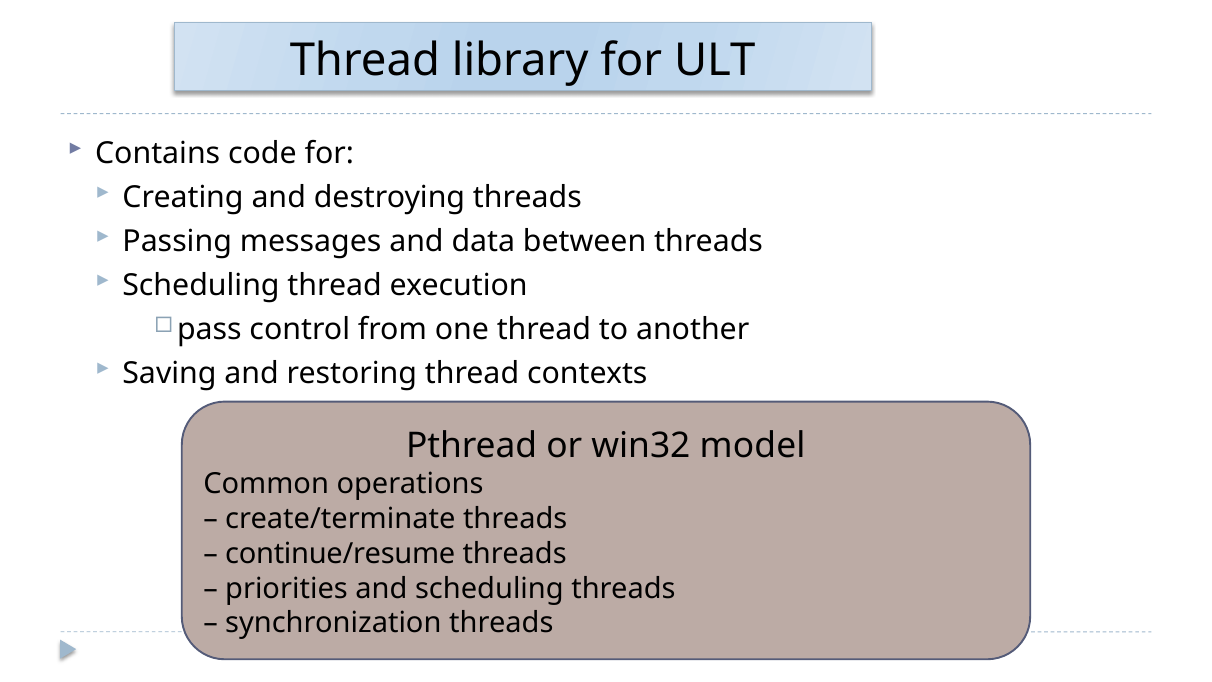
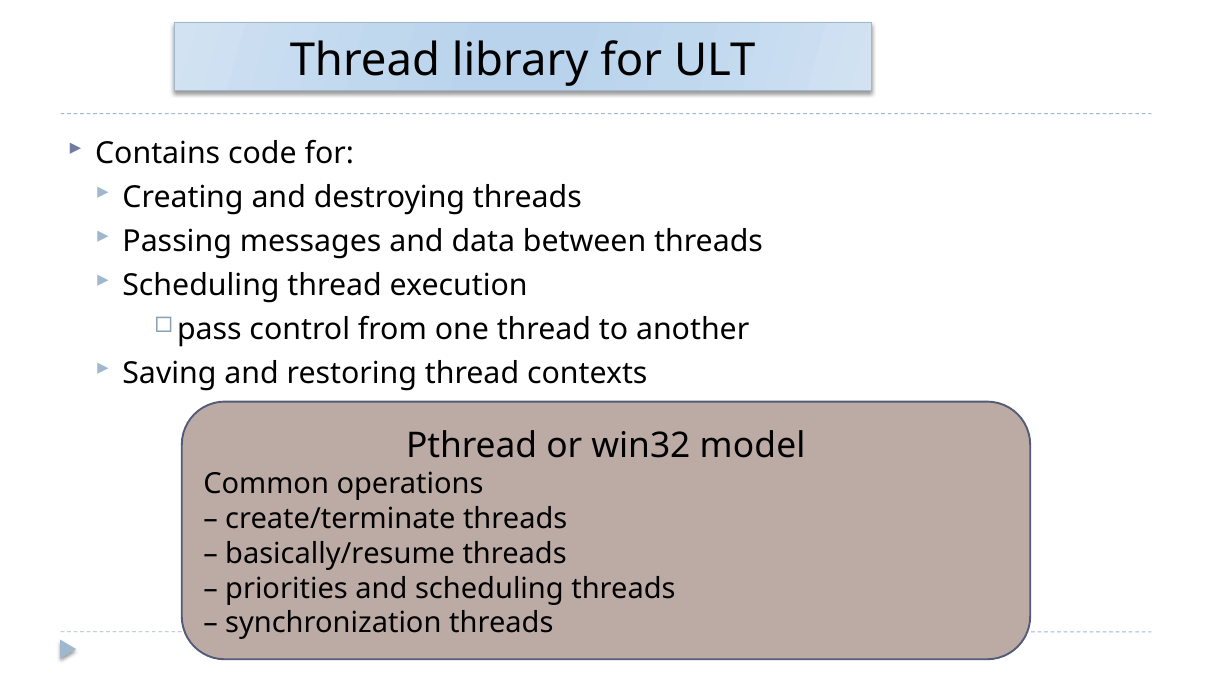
continue/resume: continue/resume -> basically/resume
